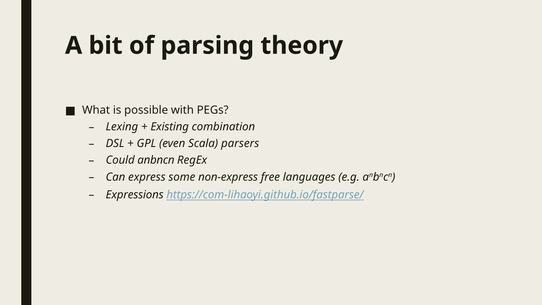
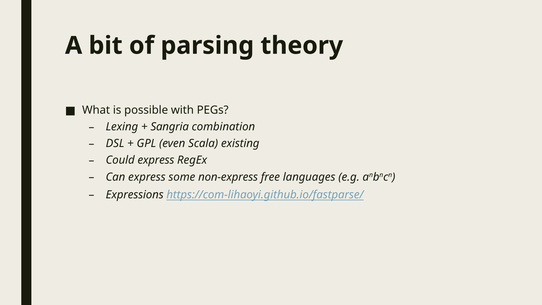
Existing: Existing -> Sangria
parsers: parsers -> existing
Could anbncn: anbncn -> express
